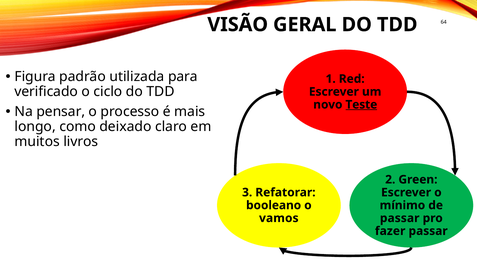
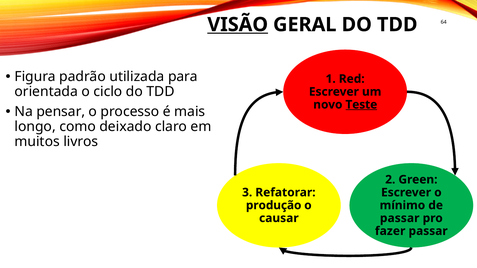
VISÃO underline: none -> present
verificado: verificado -> orientada
booleano: booleano -> produção
vamos: vamos -> causar
